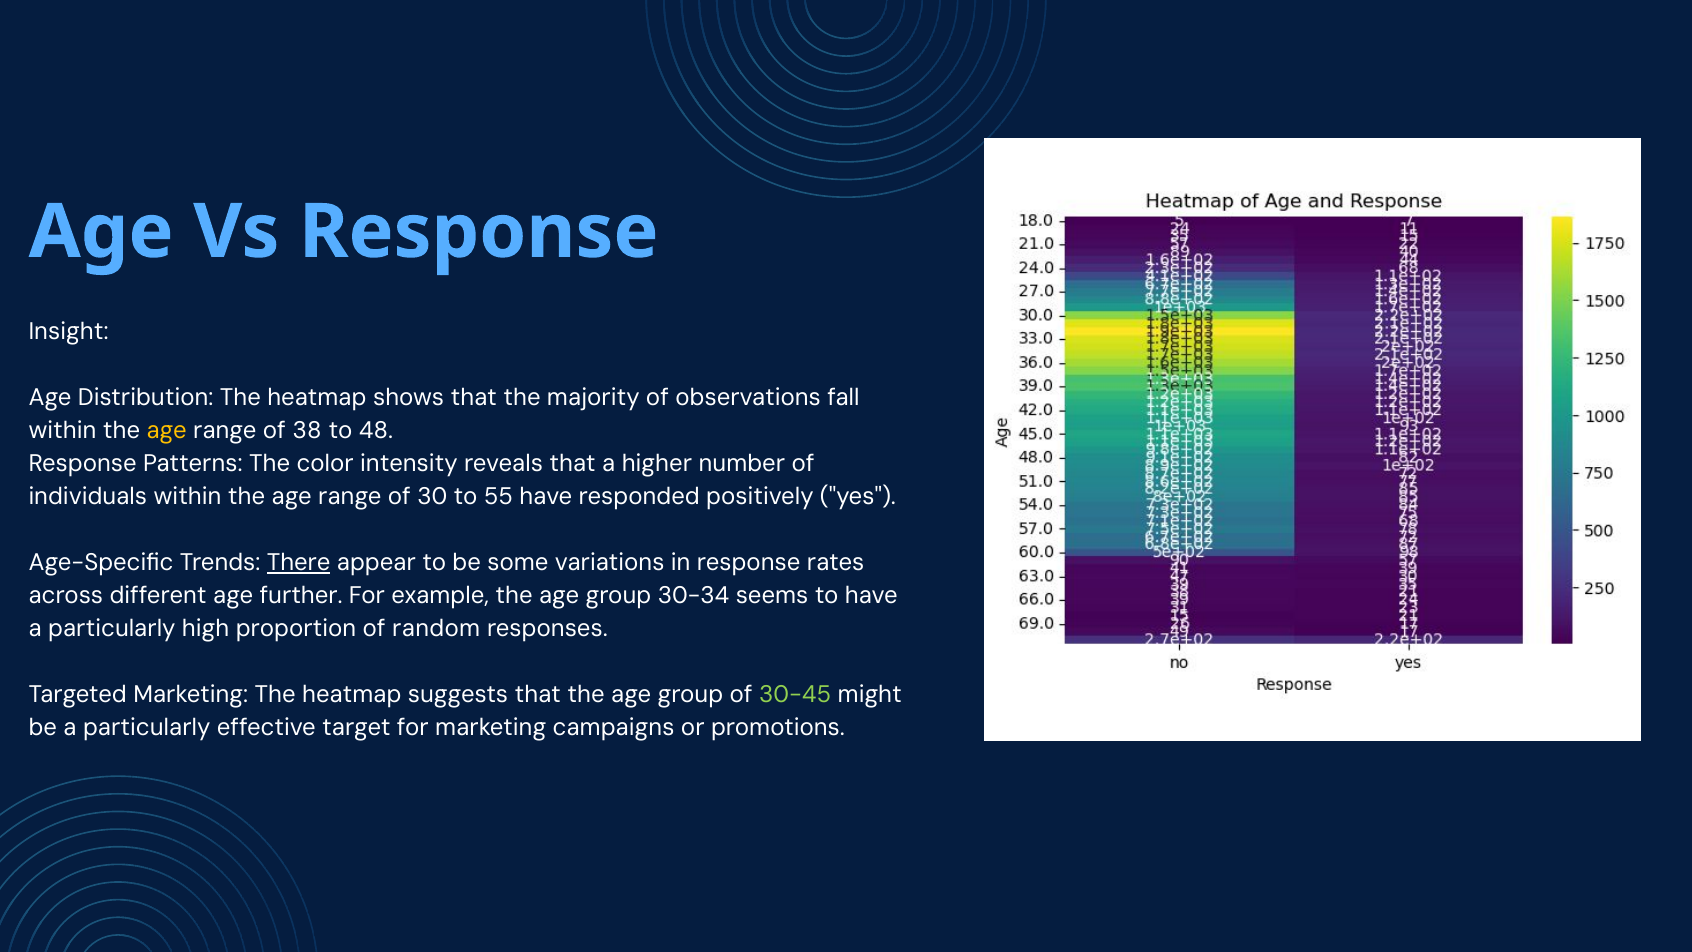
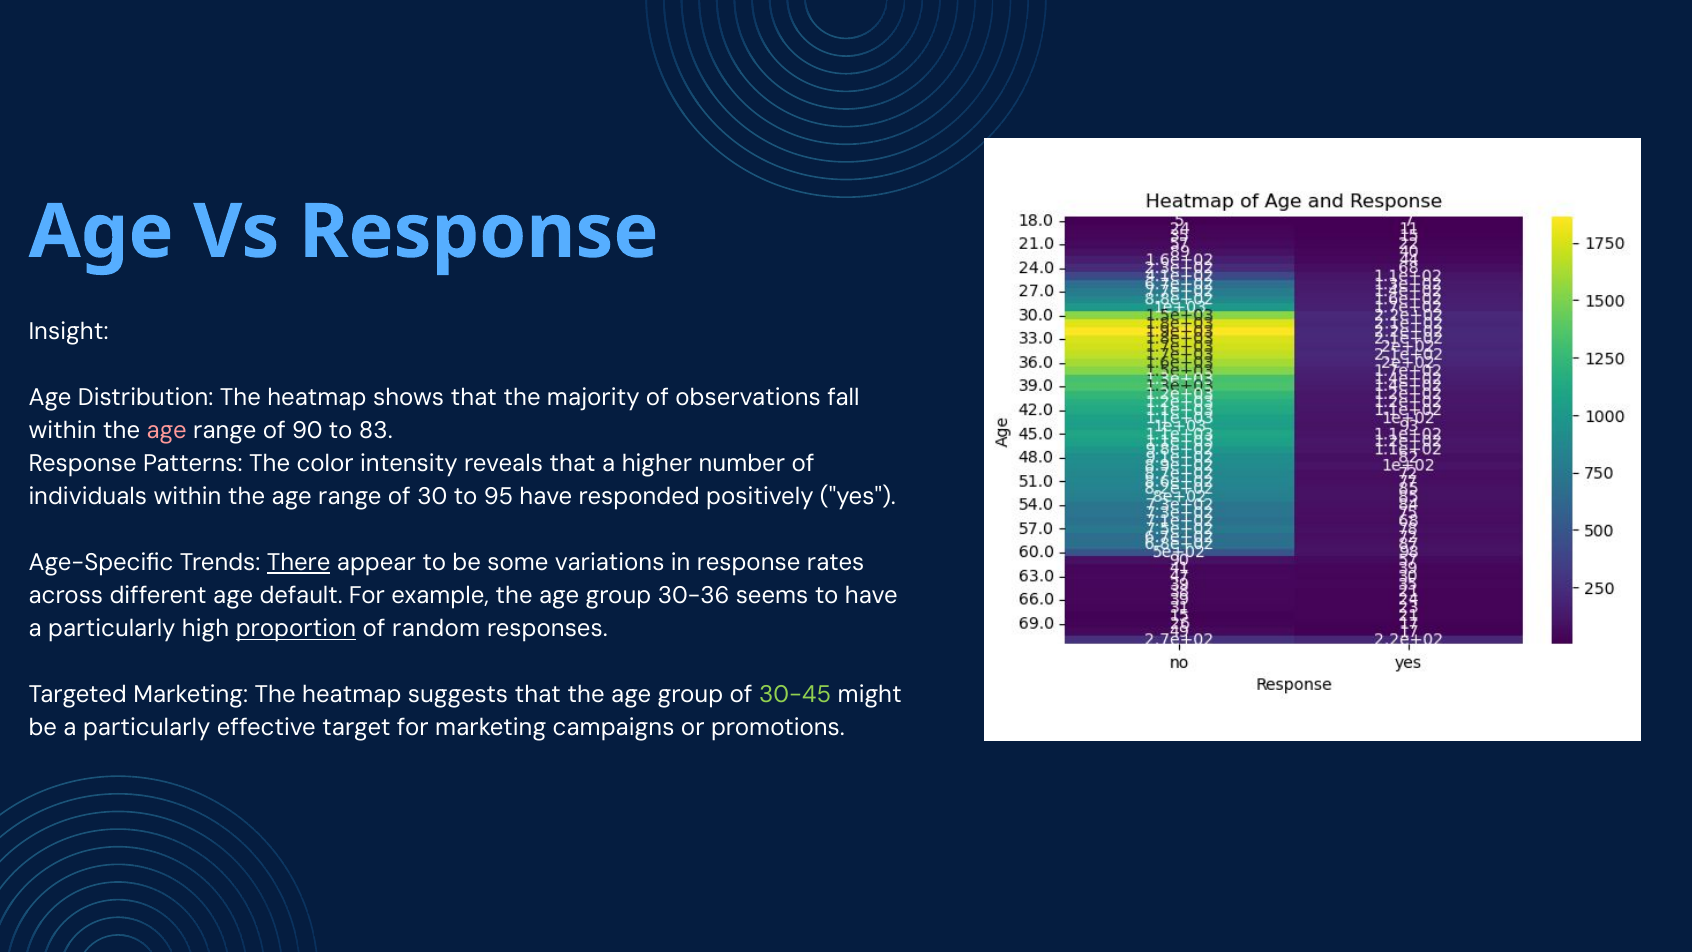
age at (167, 431) colour: yellow -> pink
38: 38 -> 90
48: 48 -> 83
55: 55 -> 95
further: further -> default
30-34: 30-34 -> 30-36
proportion underline: none -> present
